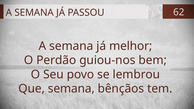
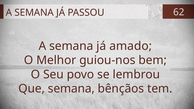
melhor: melhor -> amado
Perdão: Perdão -> Melhor
